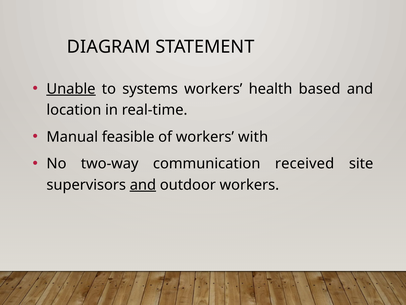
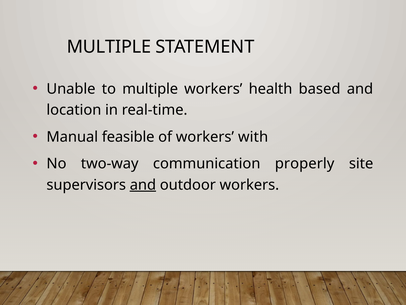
DIAGRAM at (109, 47): DIAGRAM -> MULTIPLE
Unable underline: present -> none
to systems: systems -> multiple
received: received -> properly
